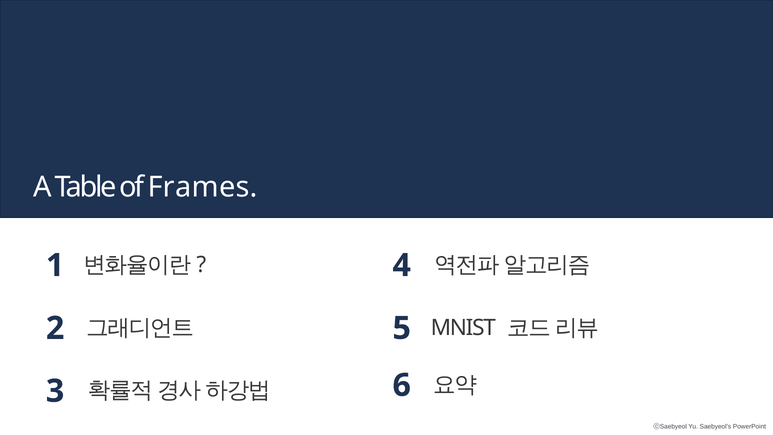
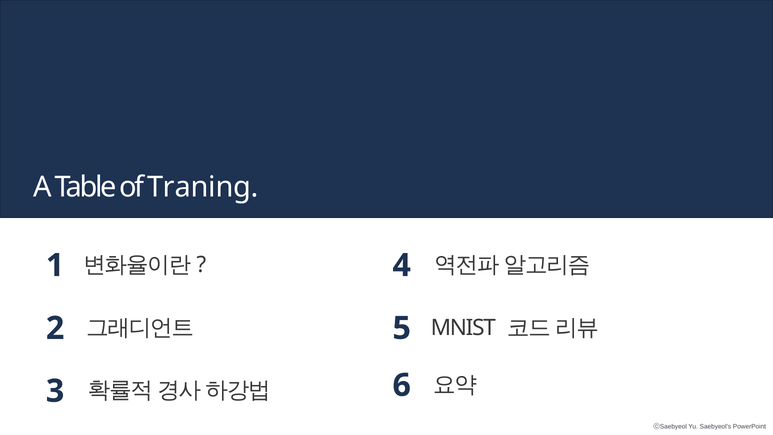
Frames: Frames -> Traning
